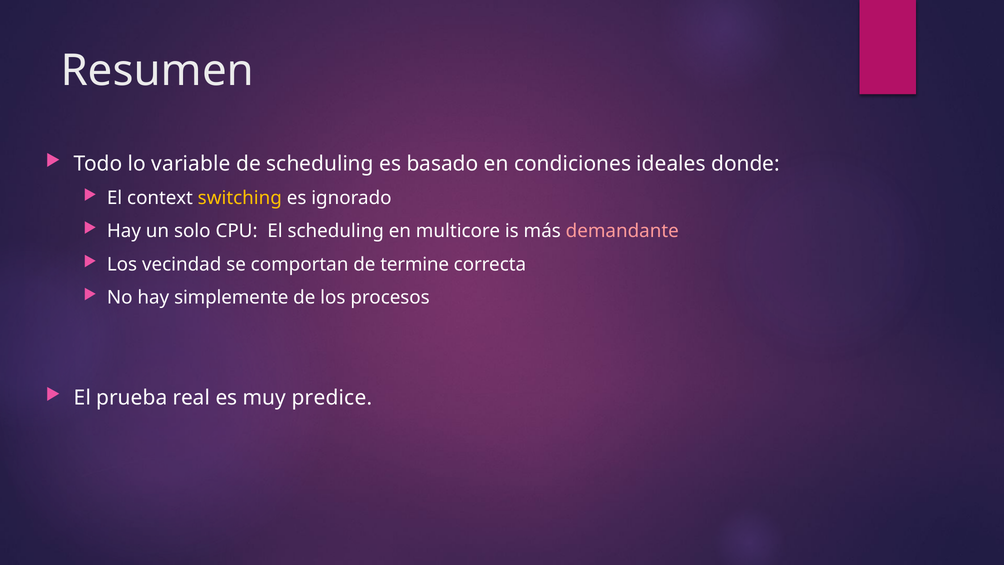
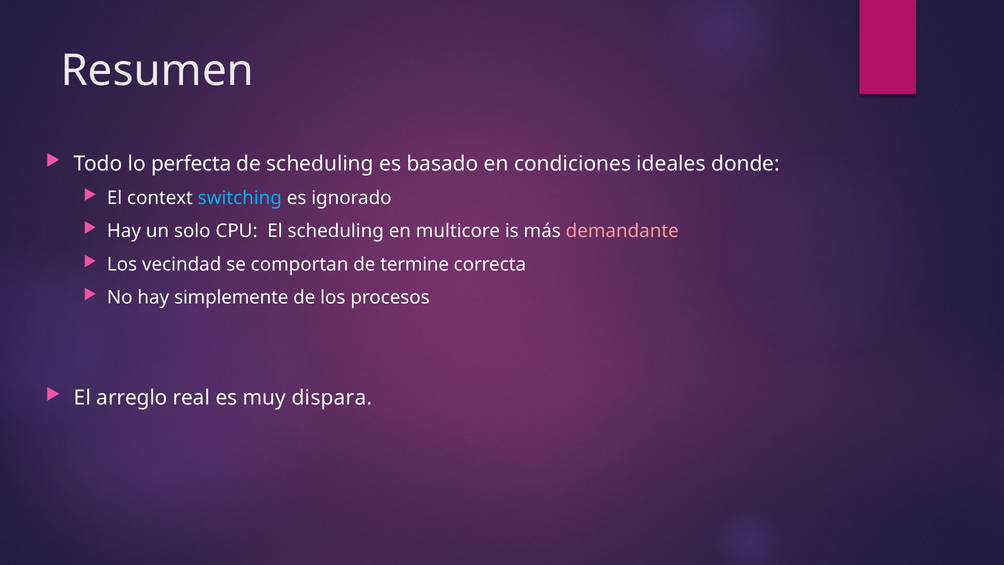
variable: variable -> perfecta
switching colour: yellow -> light blue
prueba: prueba -> arreglo
predice: predice -> dispara
